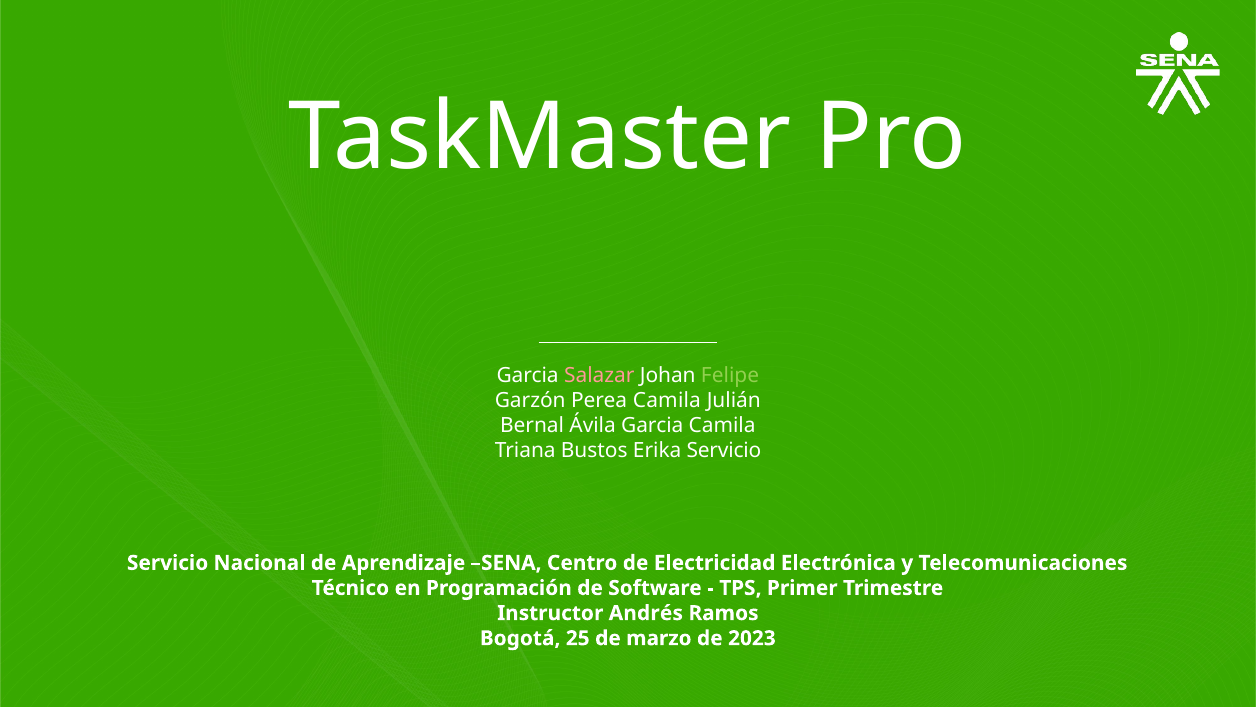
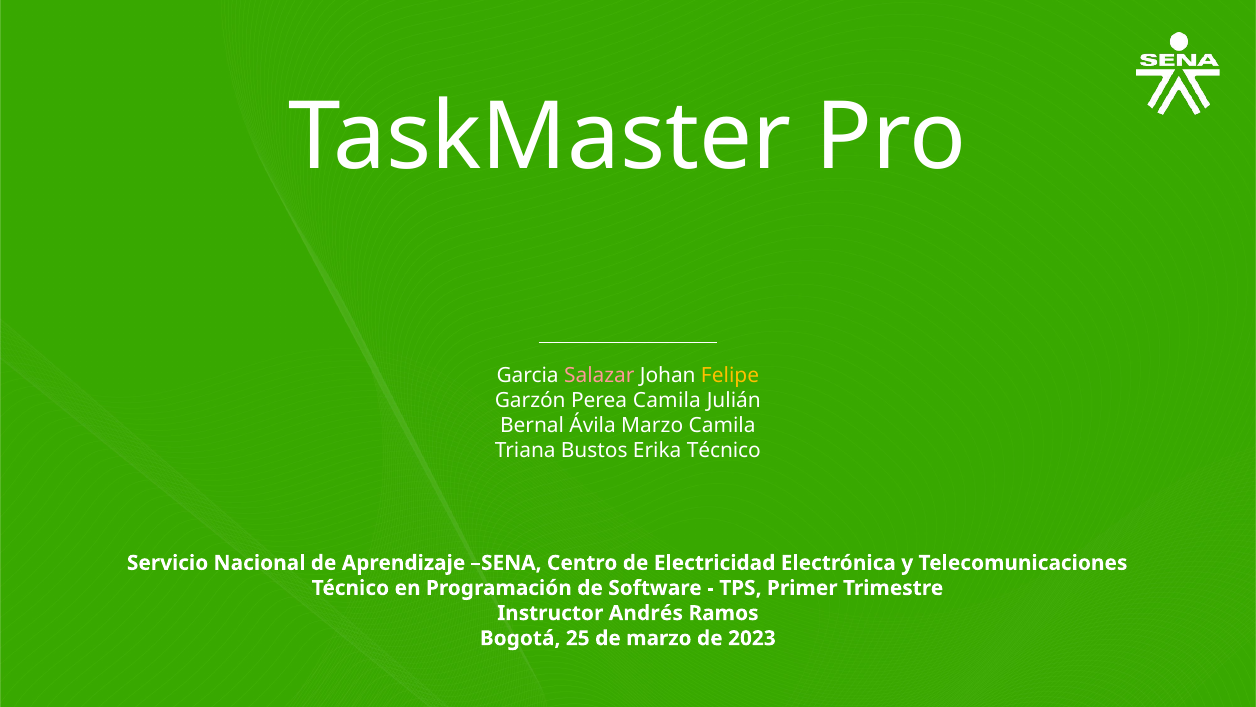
Felipe colour: light green -> yellow
Ávila Garcia: Garcia -> Marzo
Erika Servicio: Servicio -> Técnico
